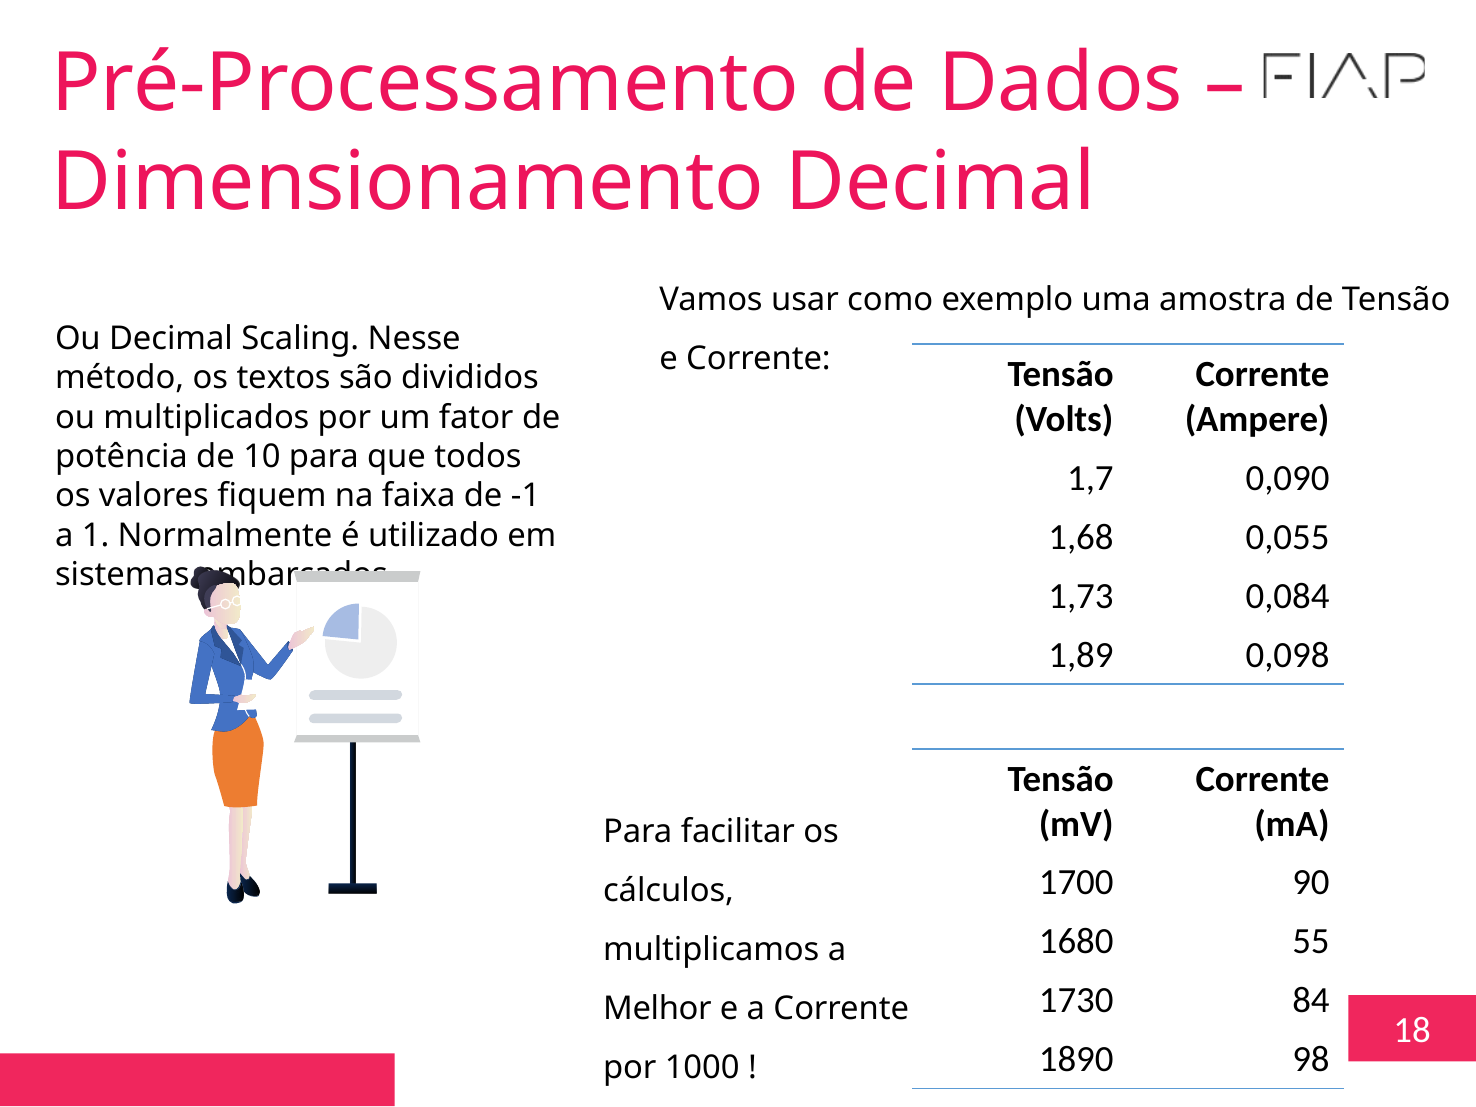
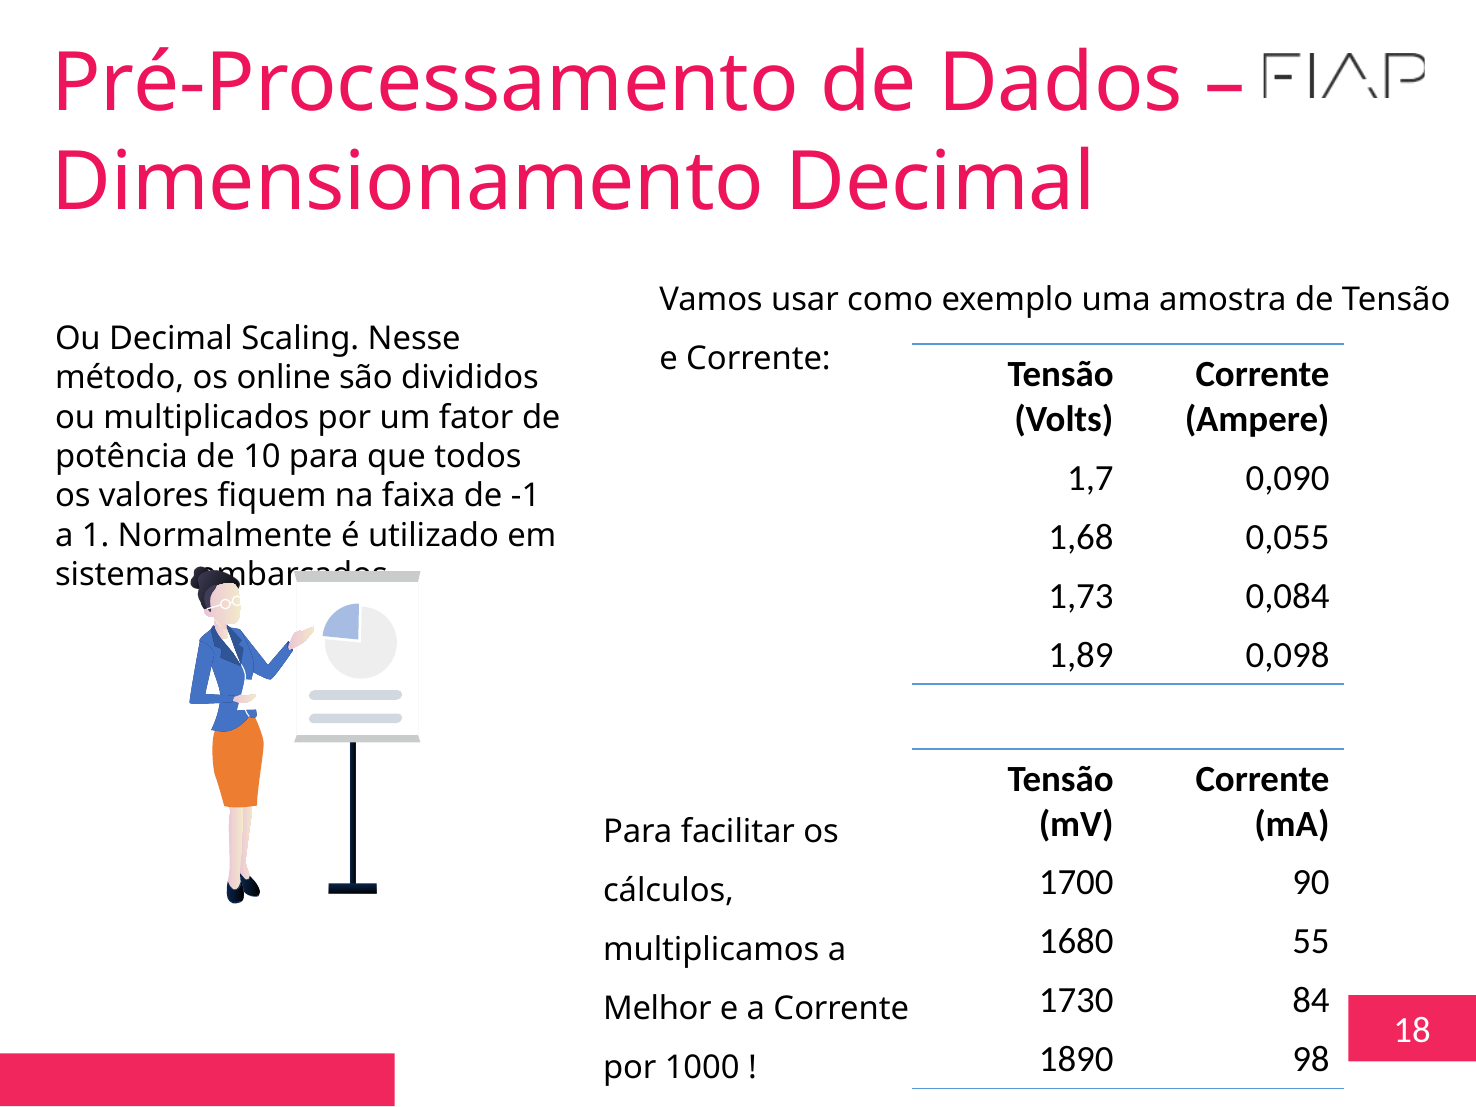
textos: textos -> online
